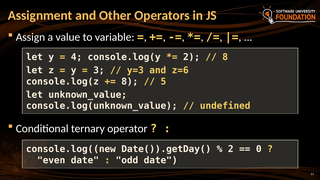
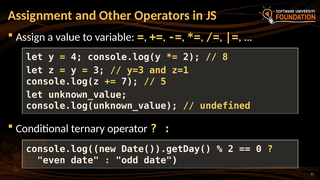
z=6: z=6 -> z=1
8 at (130, 82): 8 -> 7
